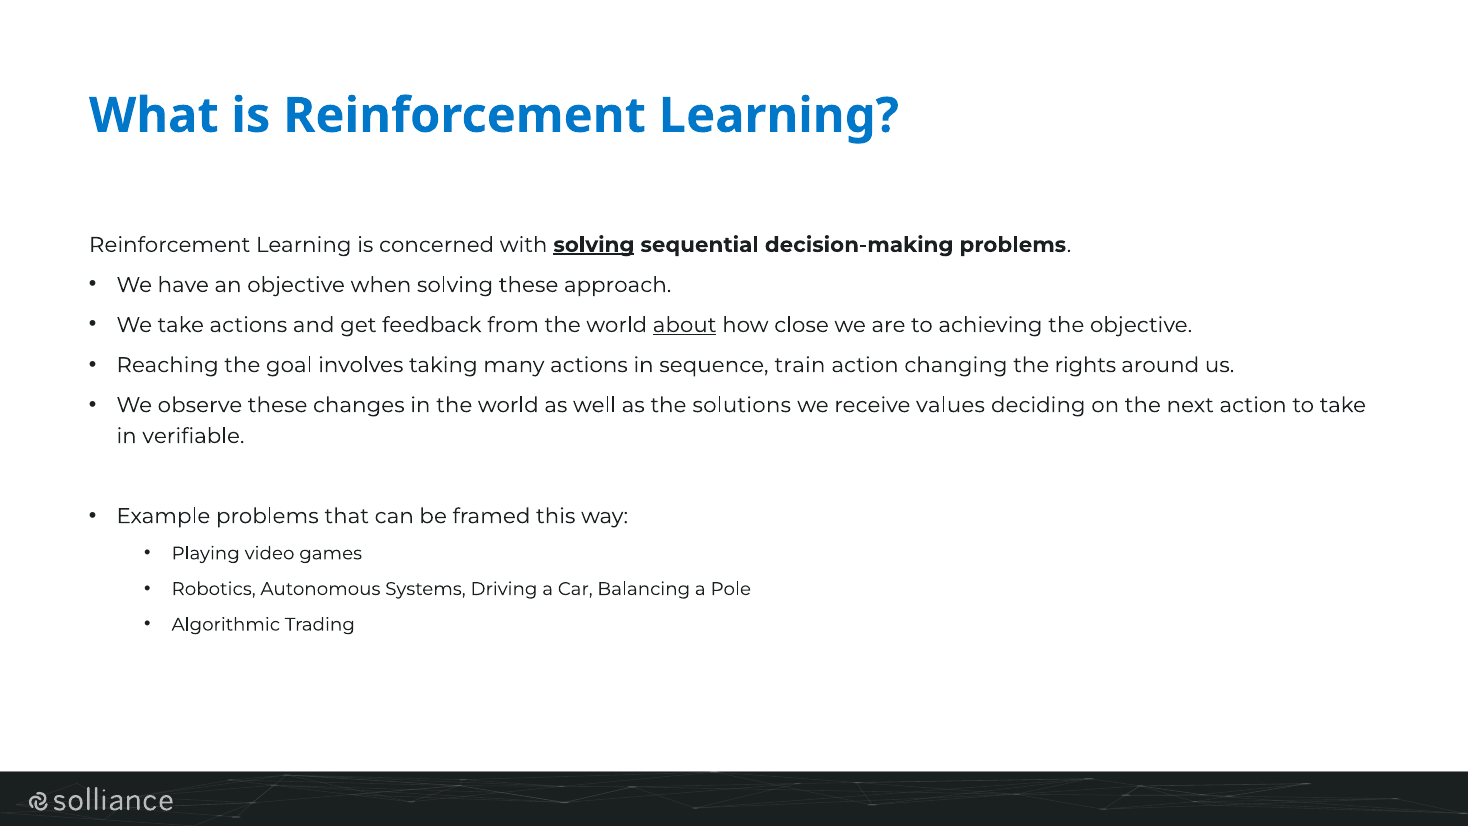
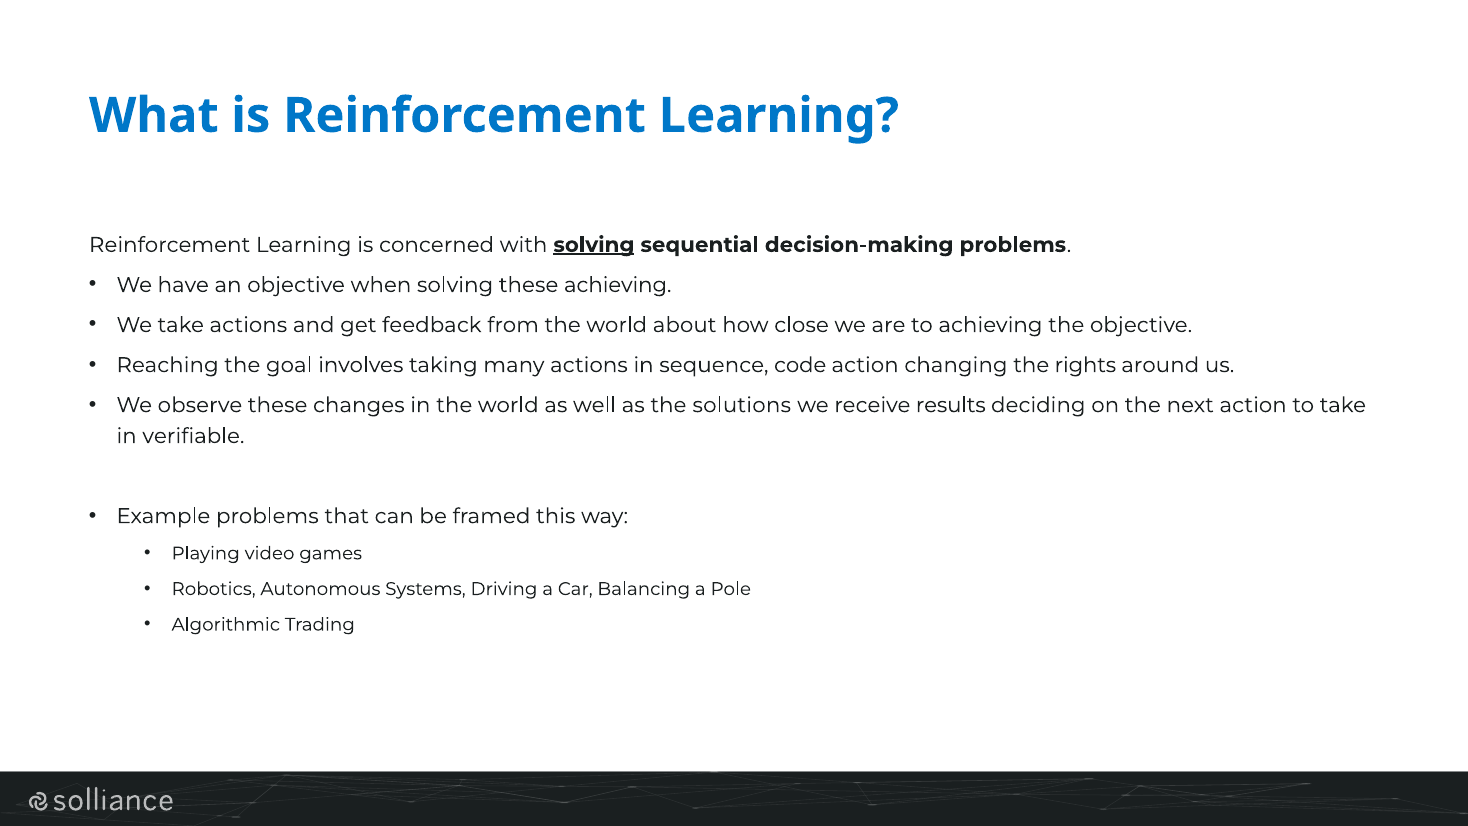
these approach: approach -> achieving
about underline: present -> none
train: train -> code
values: values -> results
